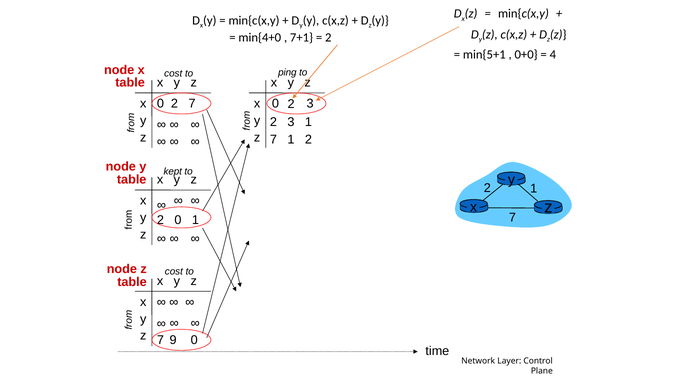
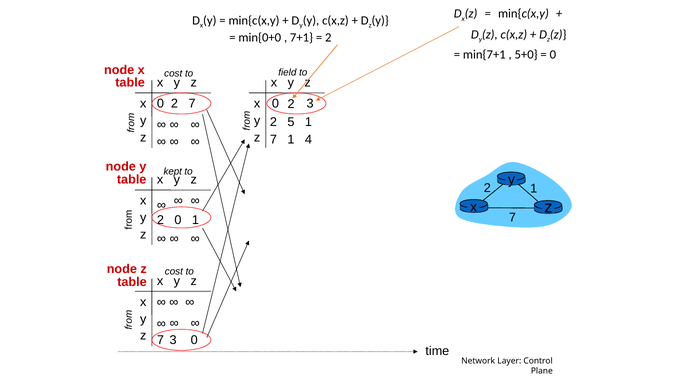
min{4+0: min{4+0 -> min{0+0
min{5+1: min{5+1 -> min{7+1
0+0: 0+0 -> 5+0
4 at (553, 55): 4 -> 0
ping: ping -> field
2 3: 3 -> 5
7 1 2: 2 -> 4
7 9: 9 -> 3
